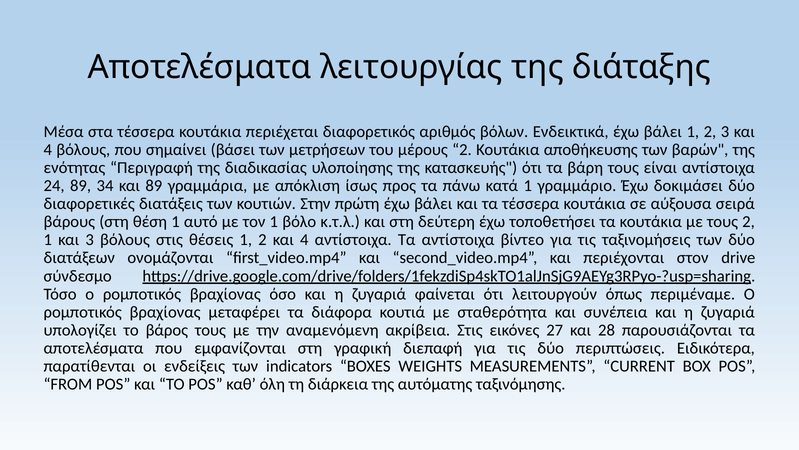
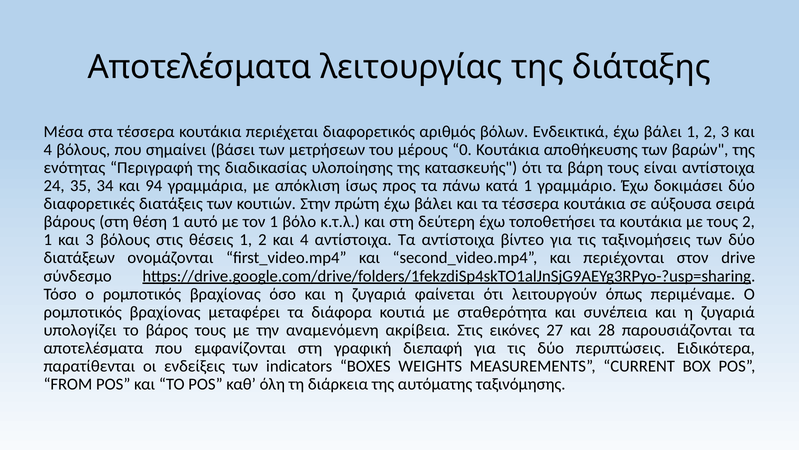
μέρους 2: 2 -> 0
24 89: 89 -> 35
και 89: 89 -> 94
